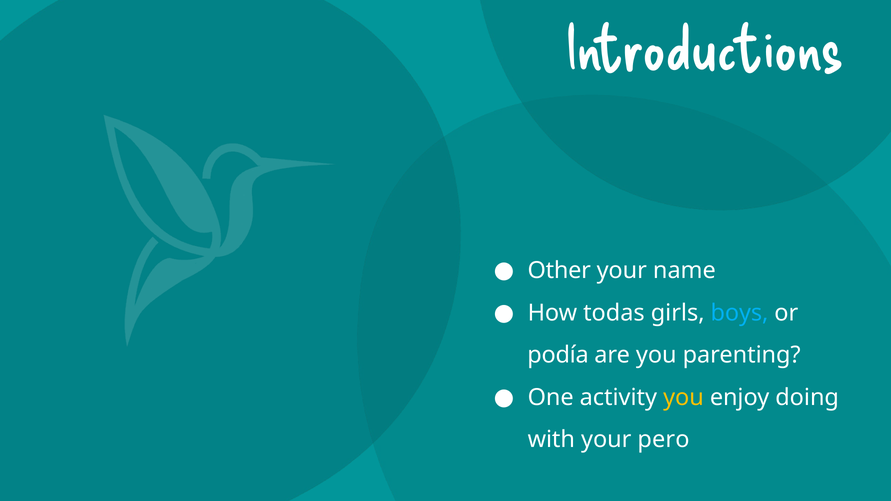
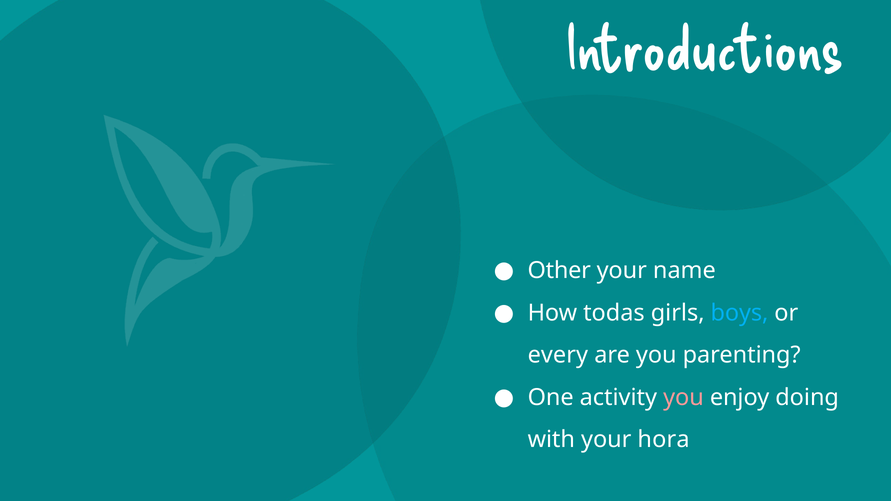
podía: podía -> every
you at (683, 398) colour: yellow -> pink
pero: pero -> hora
